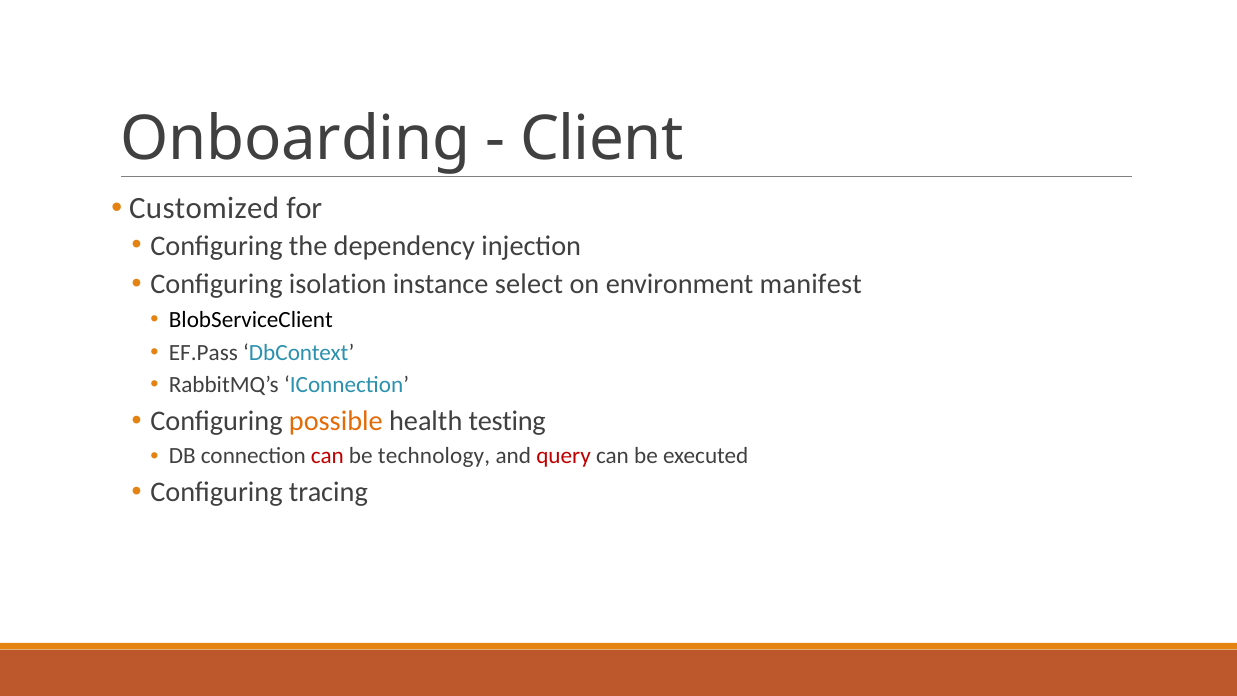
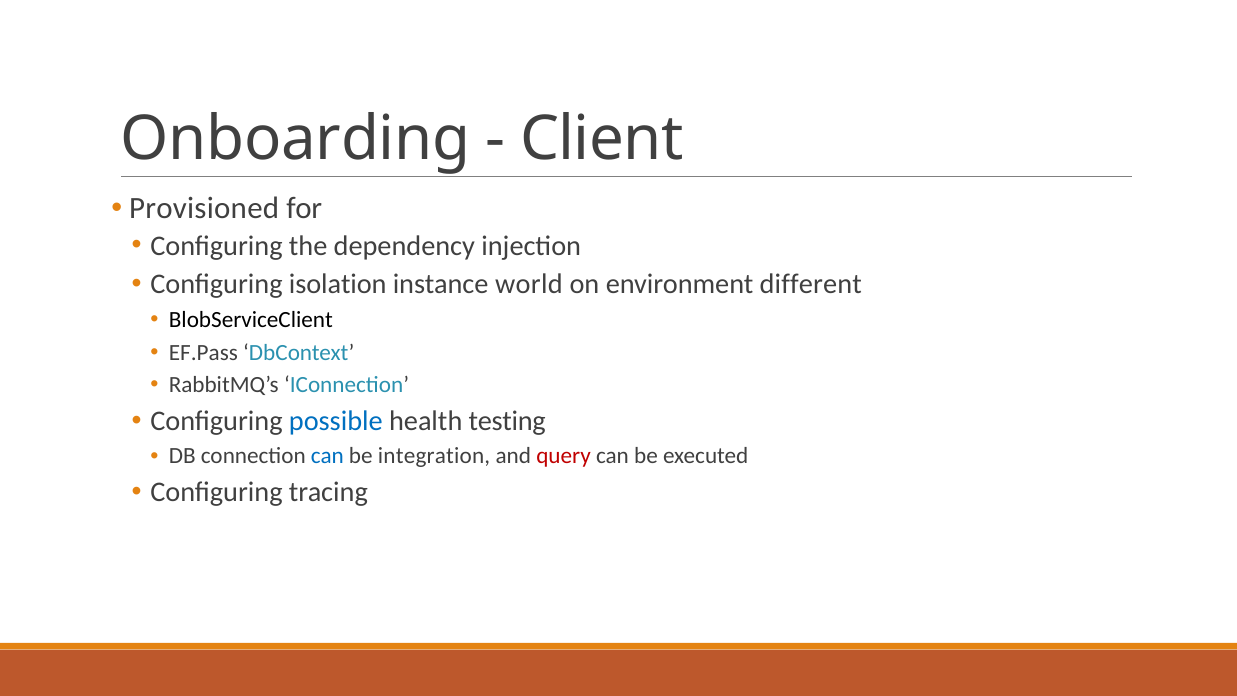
Customized: Customized -> Provisioned
select: select -> world
manifest: manifest -> different
possible colour: orange -> blue
can at (327, 456) colour: red -> blue
technology: technology -> integration
